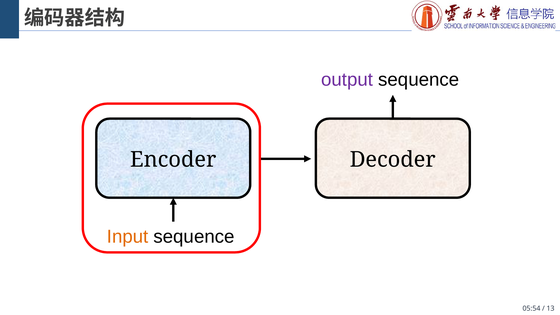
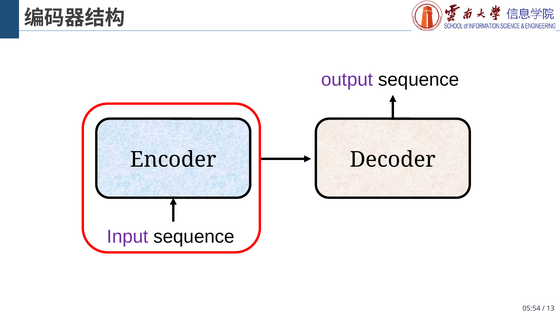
Input colour: orange -> purple
